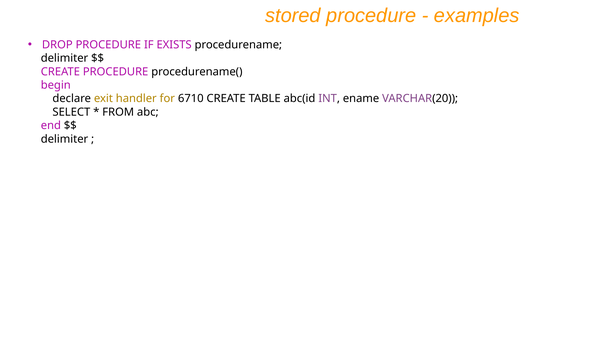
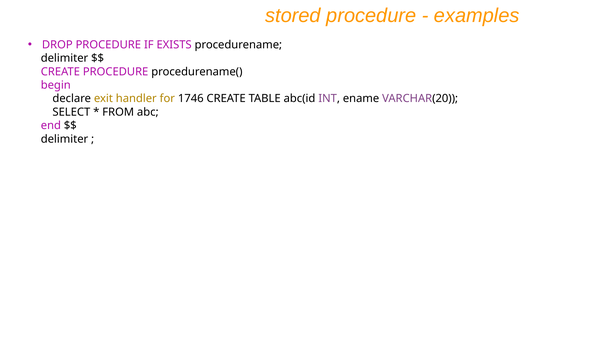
6710: 6710 -> 1746
